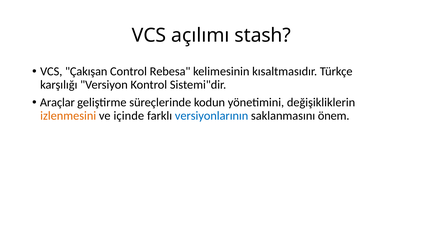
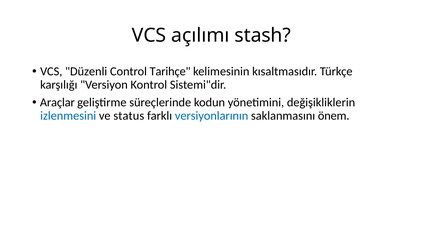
Çakışan: Çakışan -> Düzenli
Rebesa: Rebesa -> Tarihçe
izlenmesini colour: orange -> blue
içinde: içinde -> status
